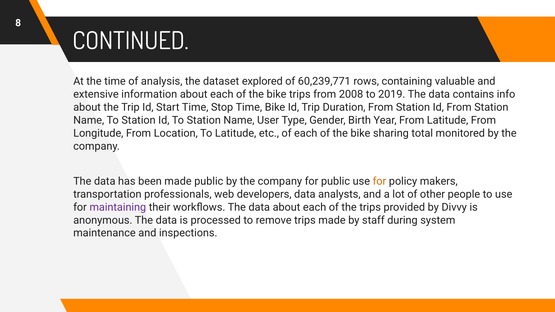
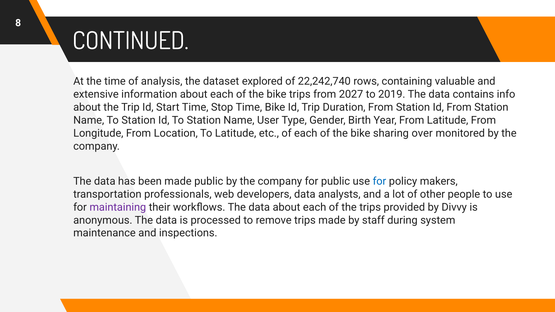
60,239,771: 60,239,771 -> 22,242,740
2008: 2008 -> 2027
total: total -> over
for at (379, 181) colour: orange -> blue
